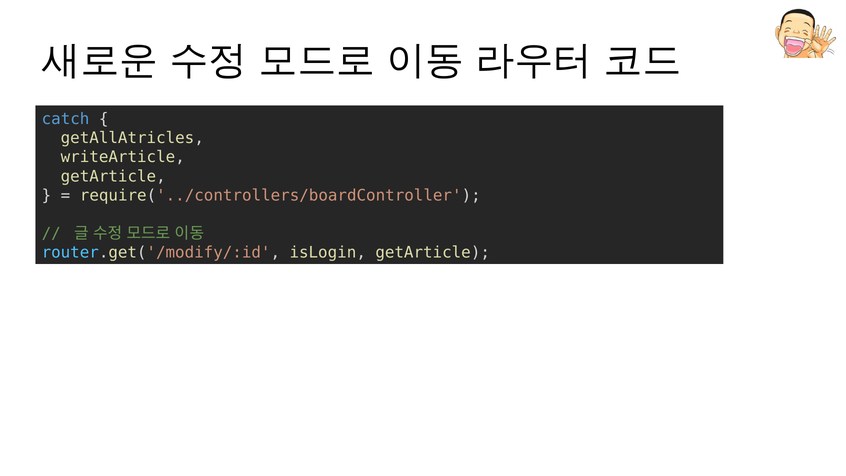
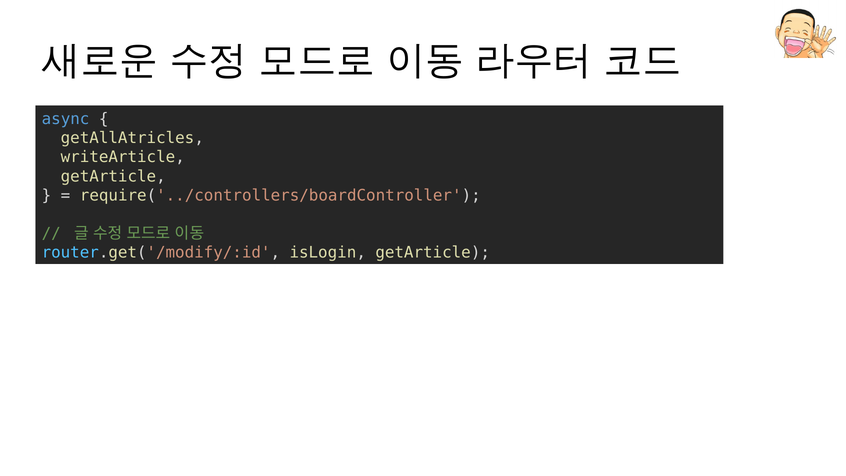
catch: catch -> async
